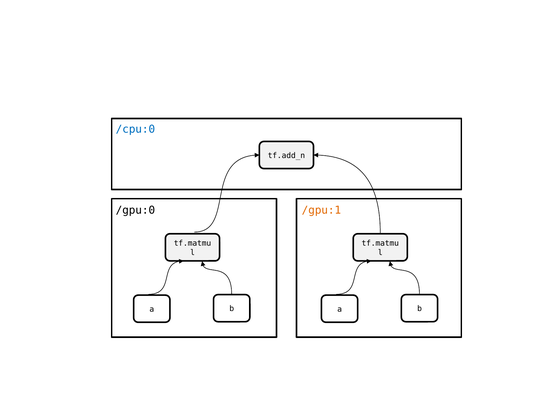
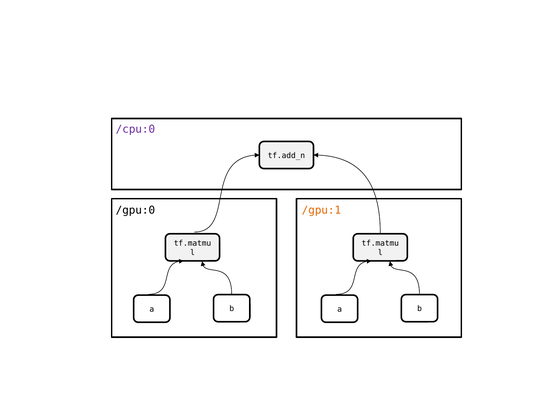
/cpu:0 colour: blue -> purple
